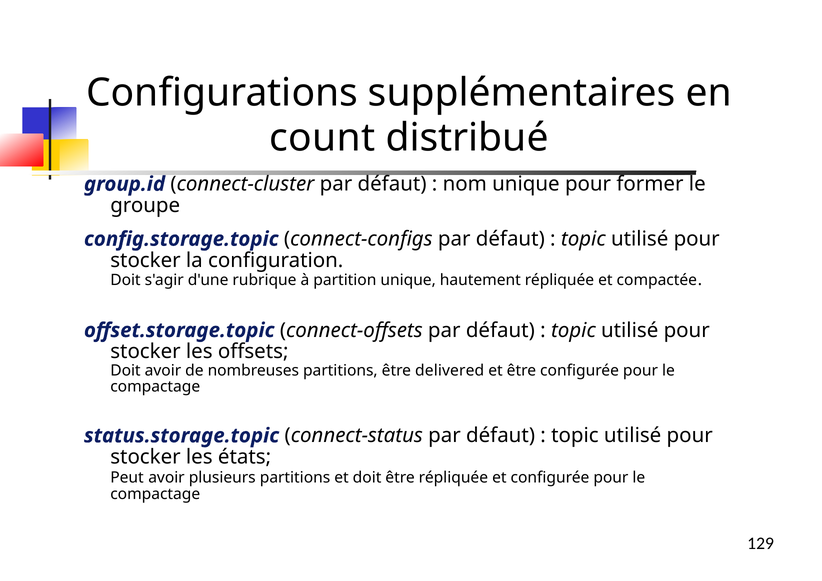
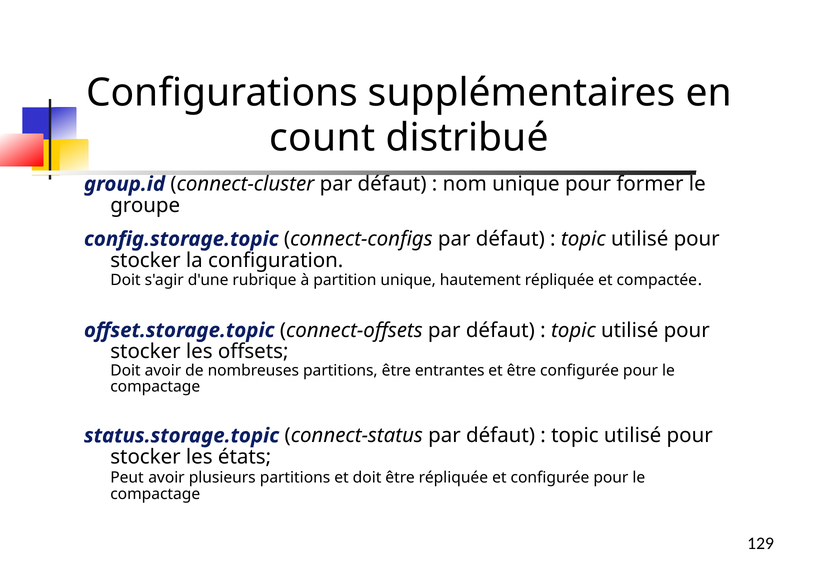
delivered: delivered -> entrantes
